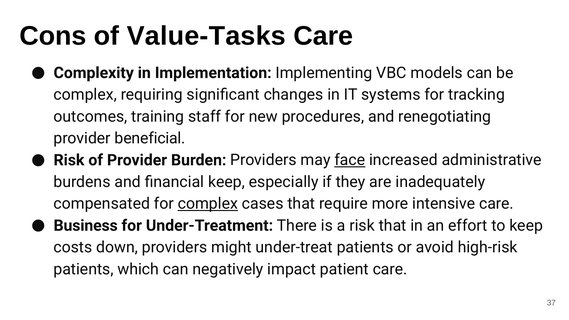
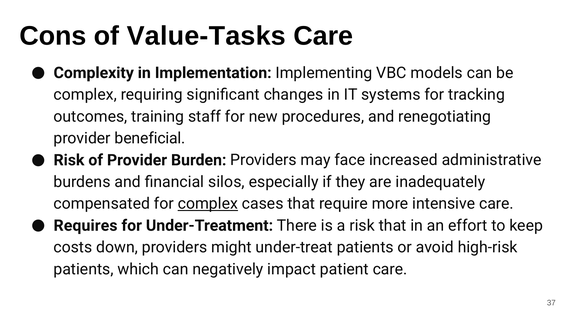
face underline: present -> none
financial keep: keep -> silos
Business: Business -> Requires
